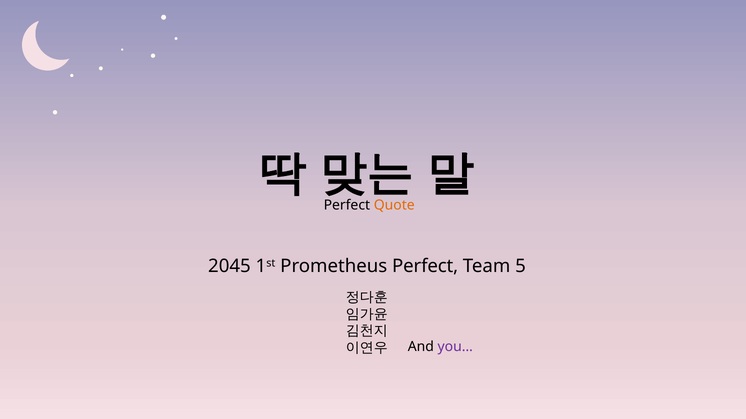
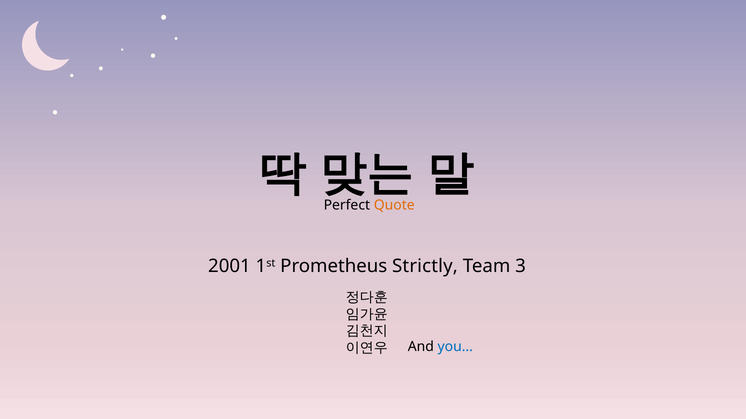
2045: 2045 -> 2001
Prometheus Perfect: Perfect -> Strictly
5: 5 -> 3
you… colour: purple -> blue
